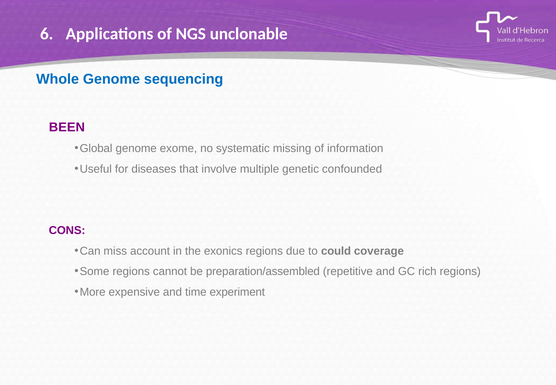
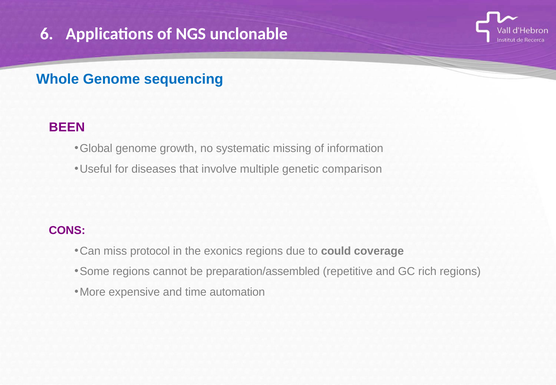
exome: exome -> growth
confounded: confounded -> comparison
account: account -> protocol
experiment: experiment -> automation
